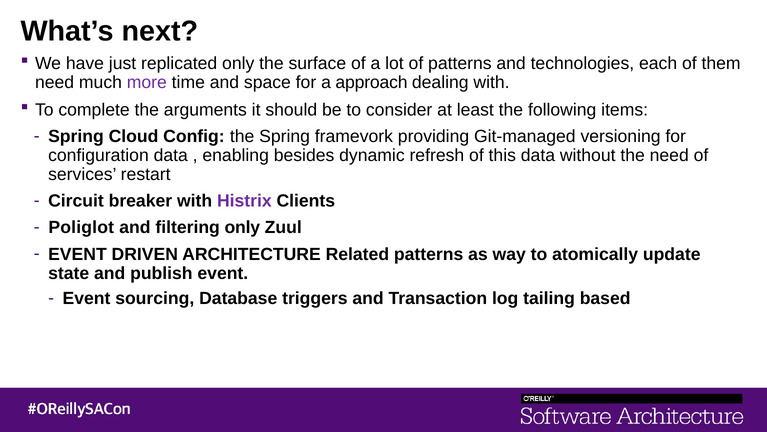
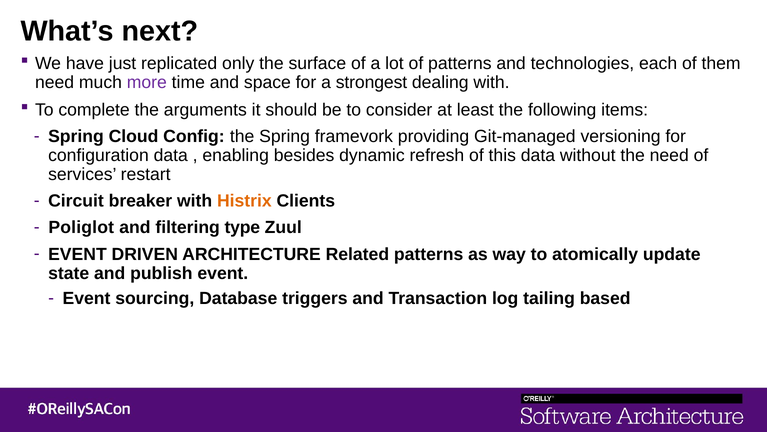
approach: approach -> strongest
Histrix colour: purple -> orange
filtering only: only -> type
